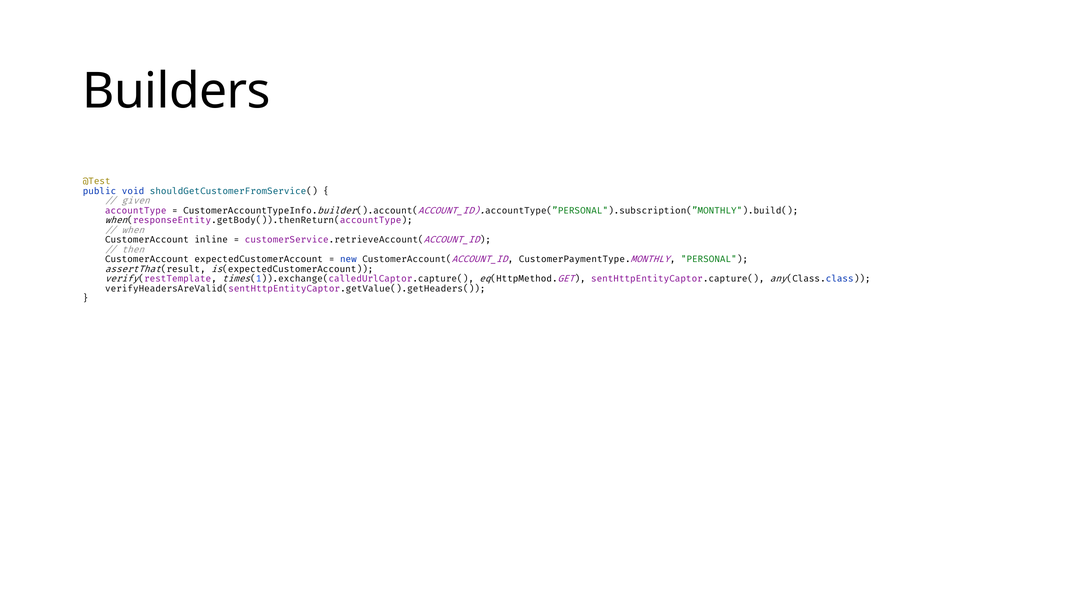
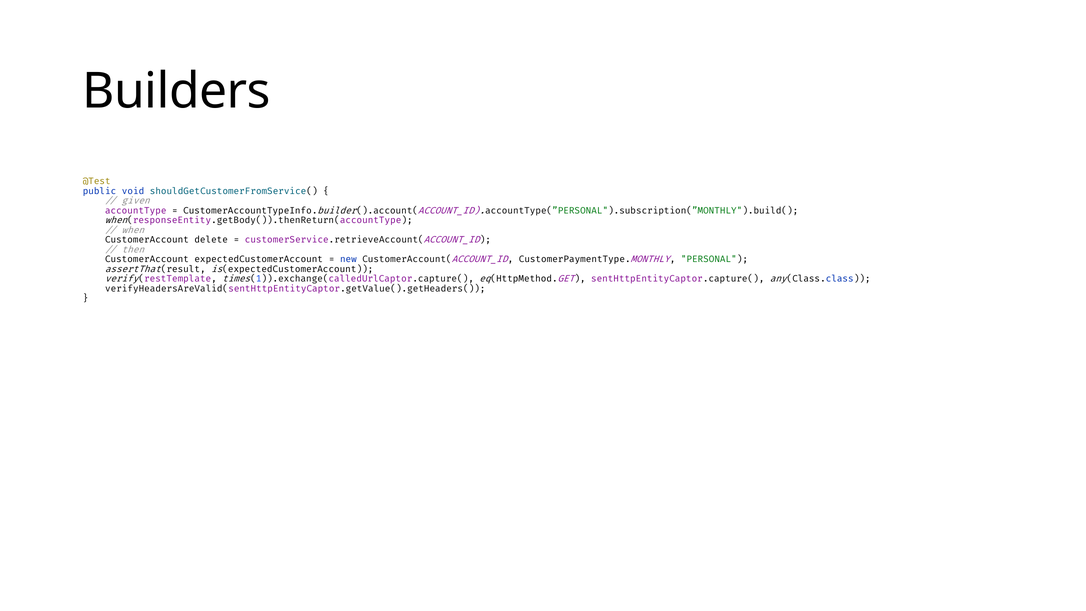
inline: inline -> delete
